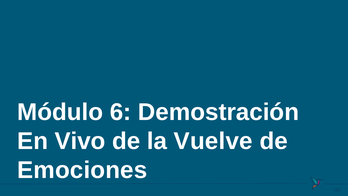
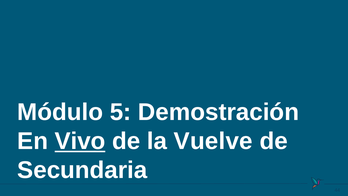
6: 6 -> 5
Vivo underline: none -> present
Emociones: Emociones -> Secundaria
